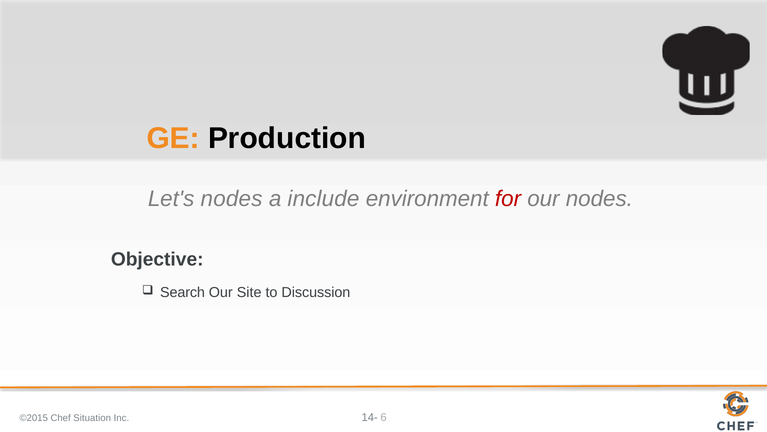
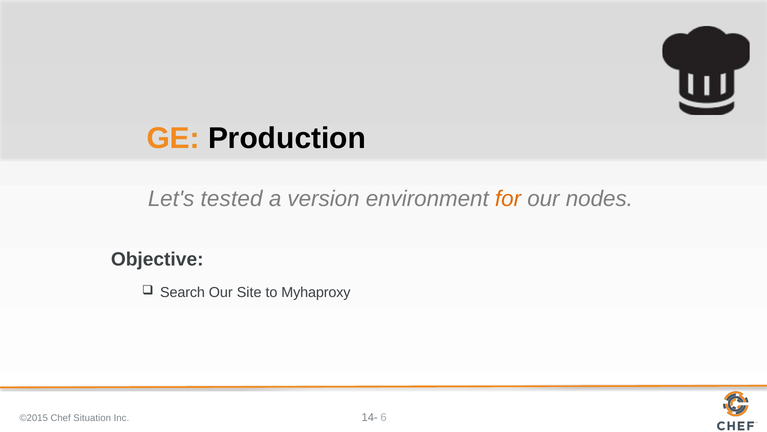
Let's nodes: nodes -> tested
include: include -> version
for colour: red -> orange
Discussion: Discussion -> Myhaproxy
